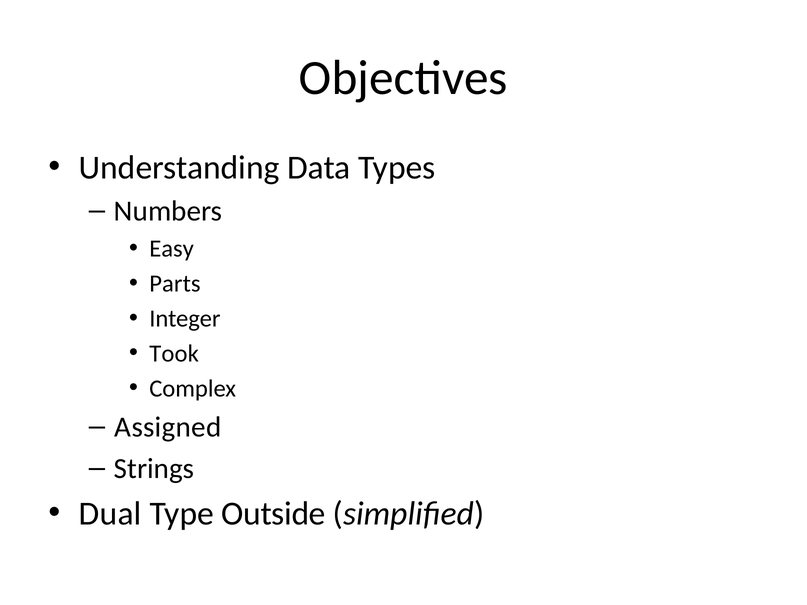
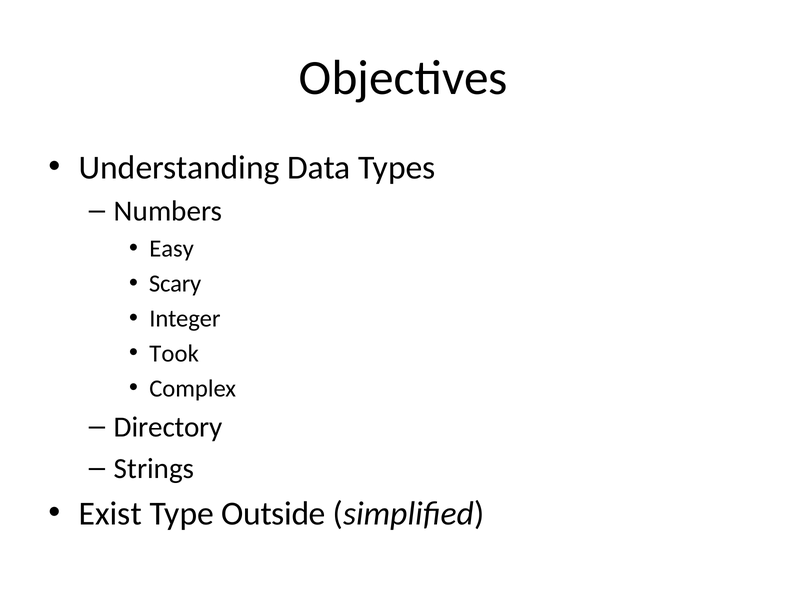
Parts: Parts -> Scary
Assigned: Assigned -> Directory
Dual: Dual -> Exist
